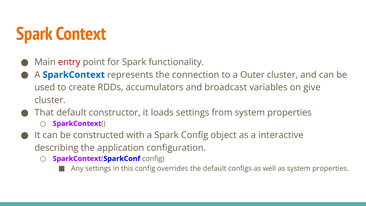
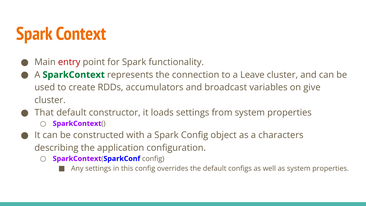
SparkContext colour: blue -> green
Outer: Outer -> Leave
interactive: interactive -> characters
